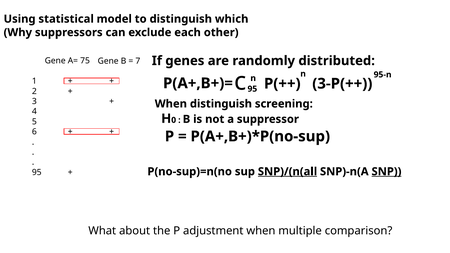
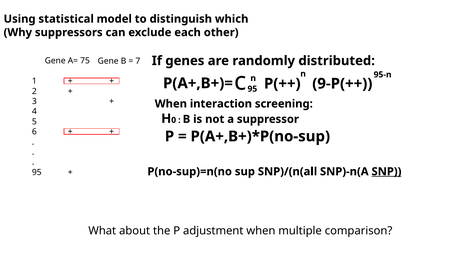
3-P(++: 3-P(++ -> 9-P(++
When distinguish: distinguish -> interaction
SNP)/(n(all underline: present -> none
